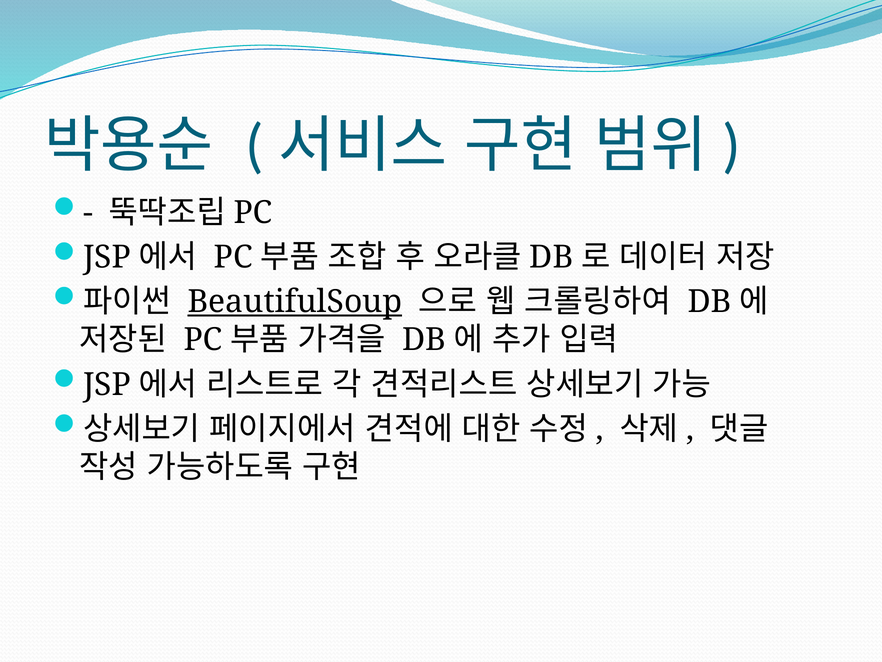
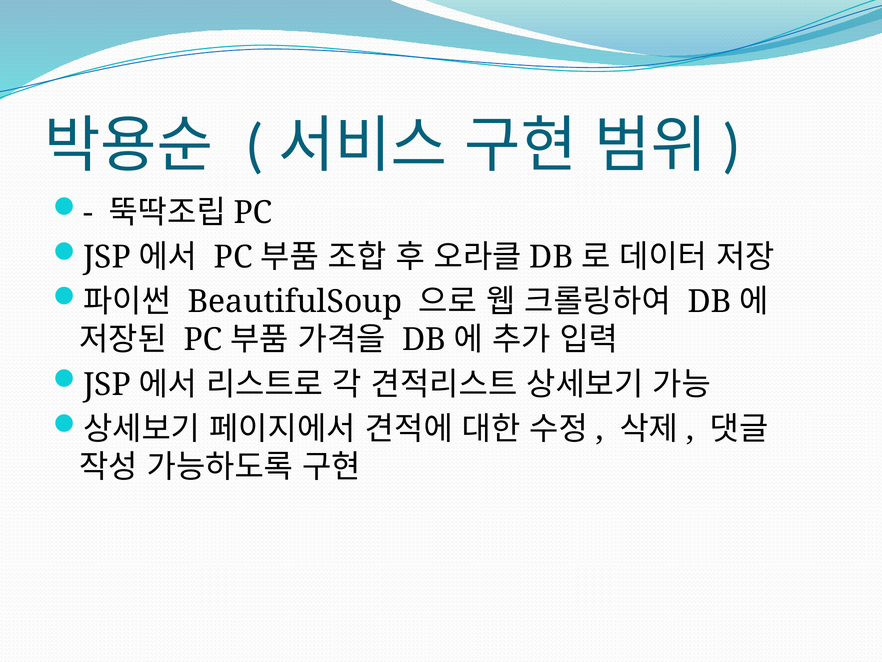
BeautifulSoup underline: present -> none
